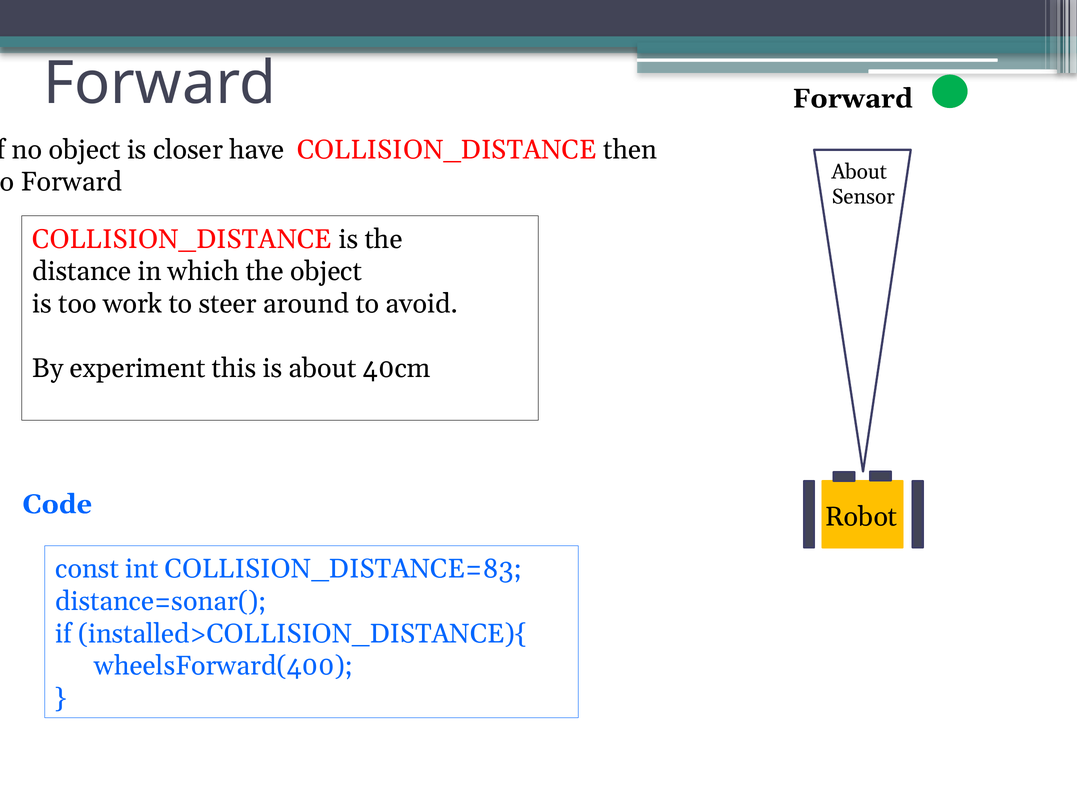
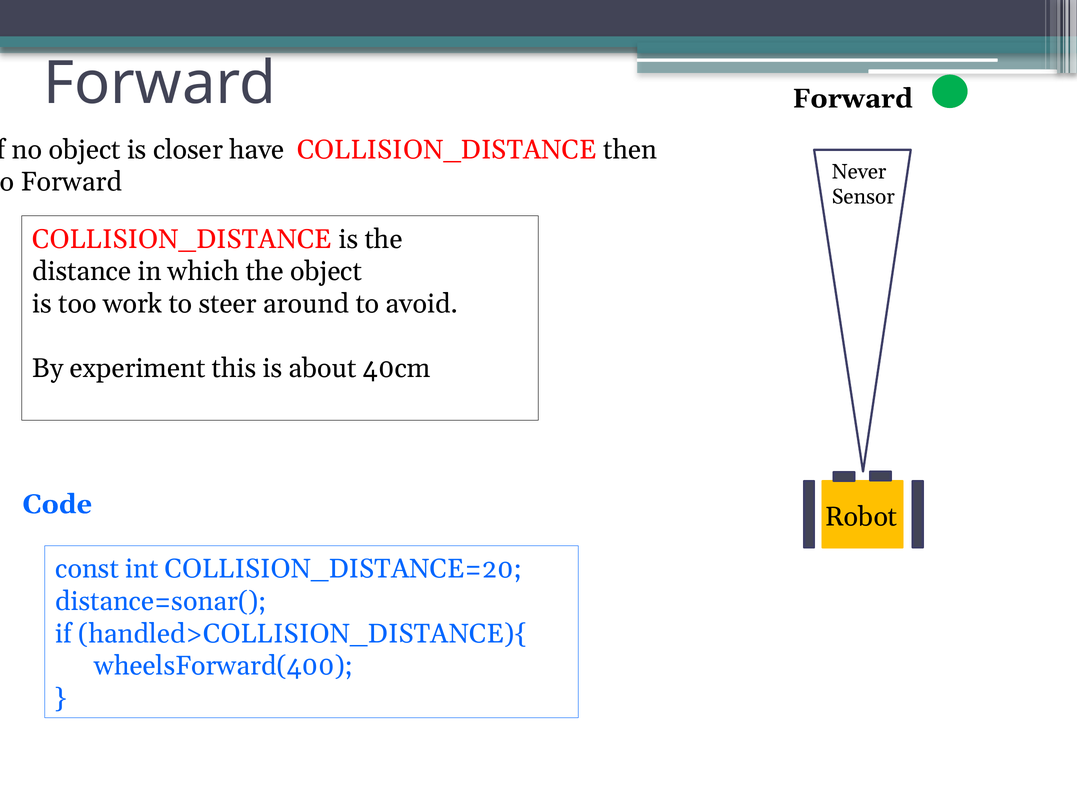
About at (859, 172): About -> Never
COLLISION_DISTANCE=83: COLLISION_DISTANCE=83 -> COLLISION_DISTANCE=20
installed>COLLISION_DISTANCE){: installed>COLLISION_DISTANCE){ -> handled>COLLISION_DISTANCE){
